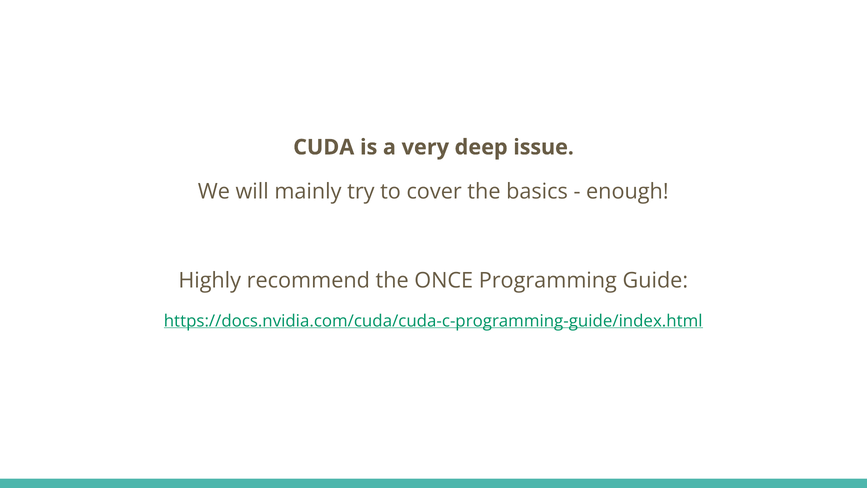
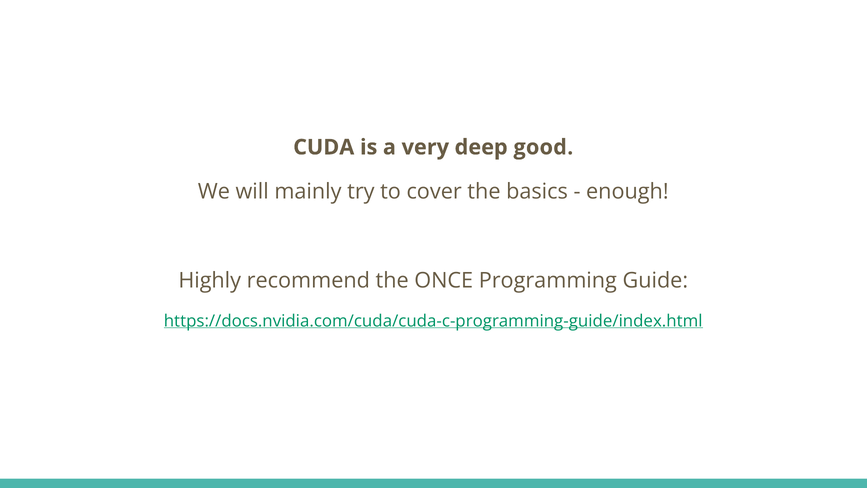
issue: issue -> good
